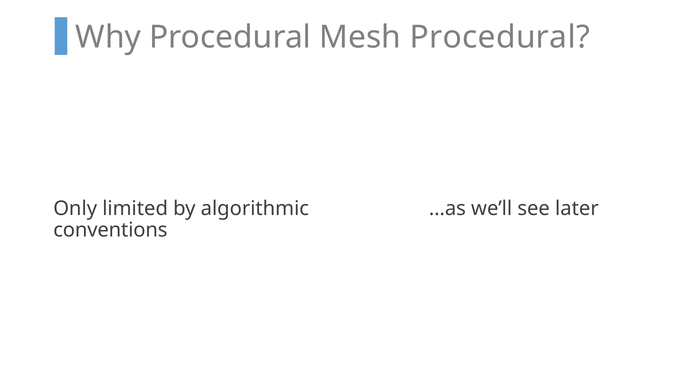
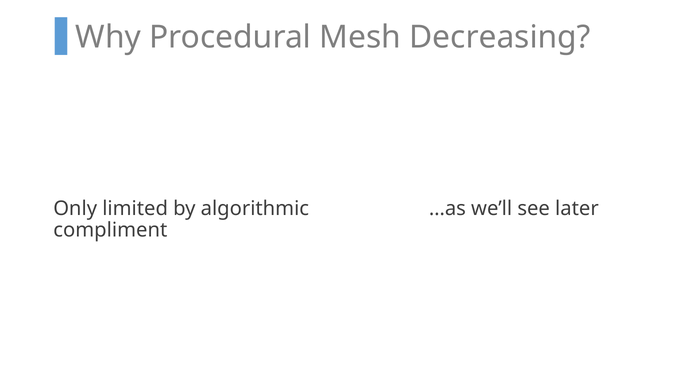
Mesh Procedural: Procedural -> Decreasing
conventions: conventions -> compliment
